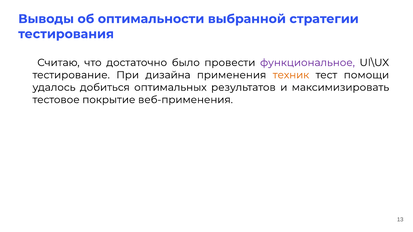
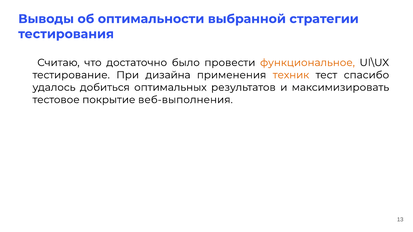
функциональное colour: purple -> orange
помощи: помощи -> спасибо
веб-применения: веб-применения -> веб-выполнения
